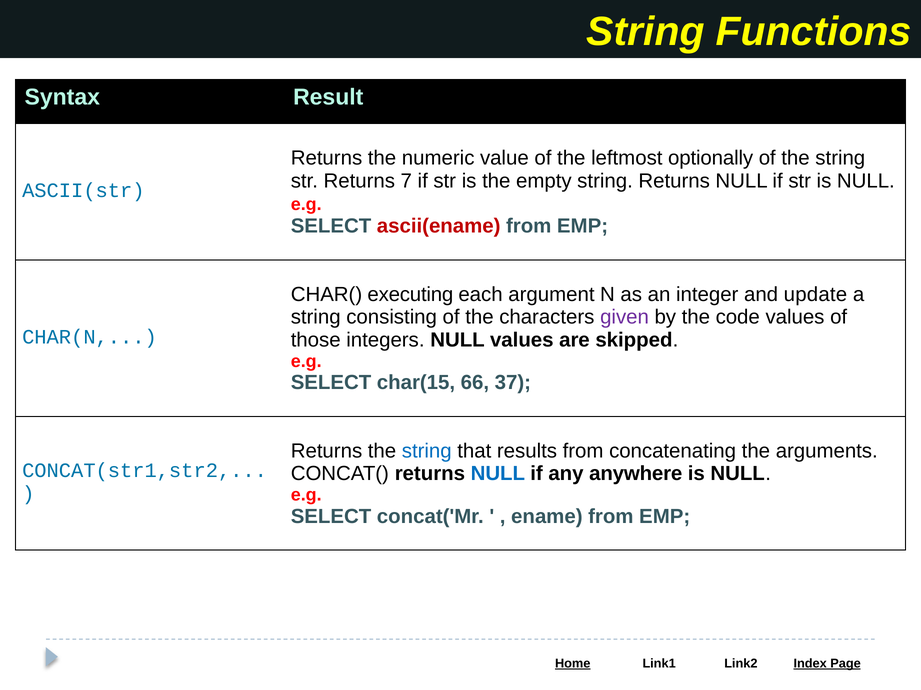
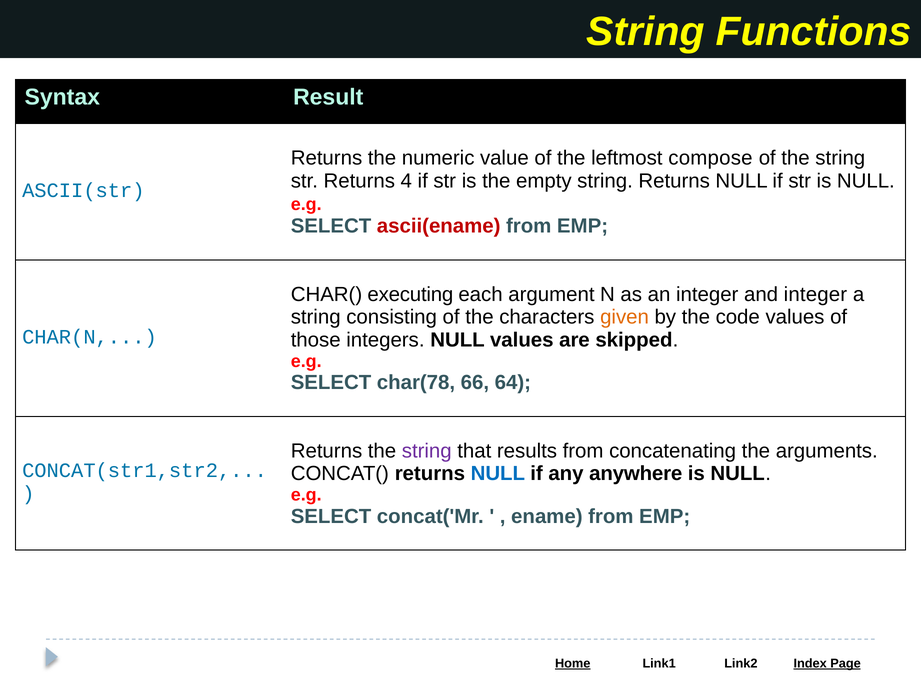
optionally: optionally -> compose
7: 7 -> 4
and update: update -> integer
given colour: purple -> orange
char(15: char(15 -> char(78
37: 37 -> 64
string at (427, 451) colour: blue -> purple
